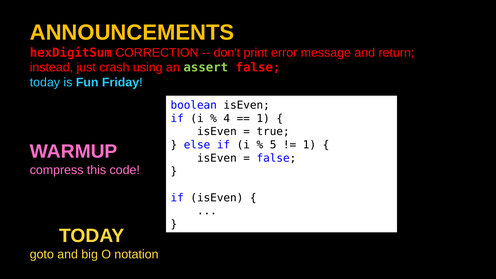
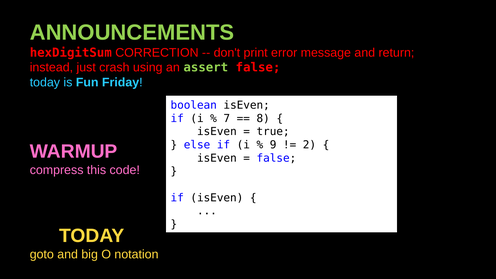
ANNOUNCEMENTS colour: yellow -> light green
4: 4 -> 7
1 at (263, 118): 1 -> 8
5: 5 -> 9
1 at (309, 145): 1 -> 2
